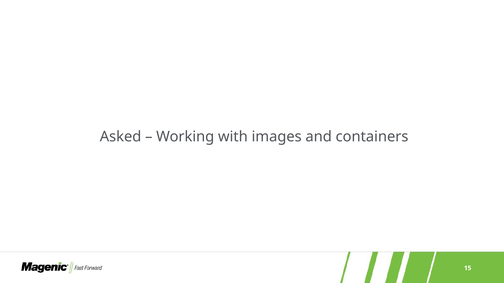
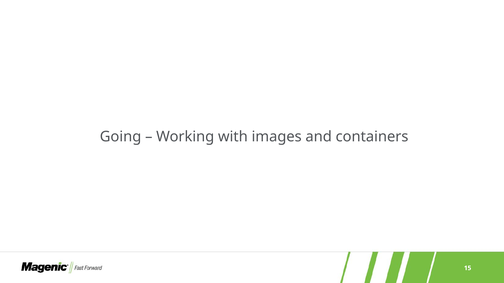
Asked: Asked -> Going
